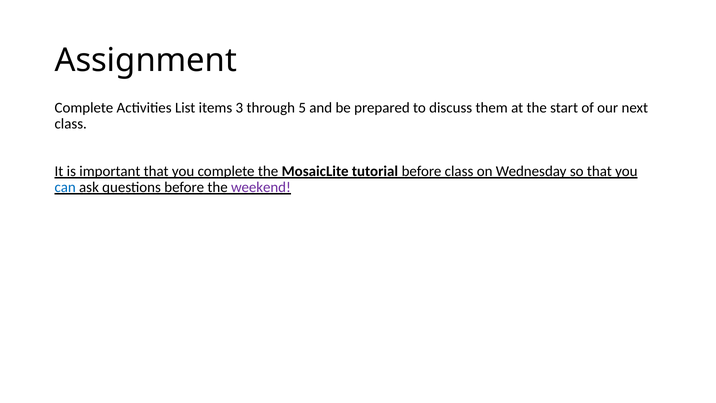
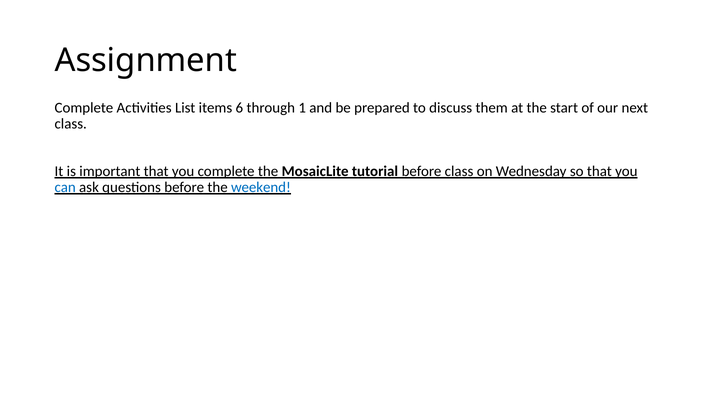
3: 3 -> 6
5: 5 -> 1
weekend colour: purple -> blue
